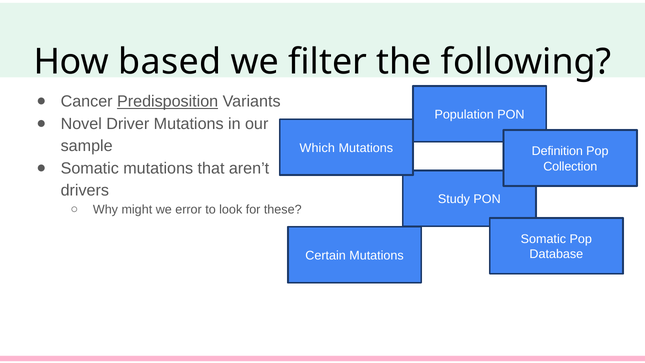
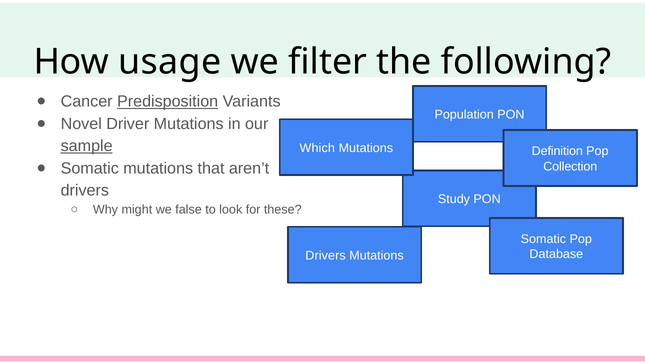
based: based -> usage
sample underline: none -> present
error: error -> false
Certain at (326, 256): Certain -> Drivers
